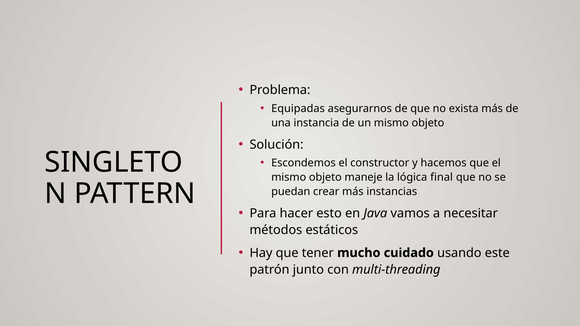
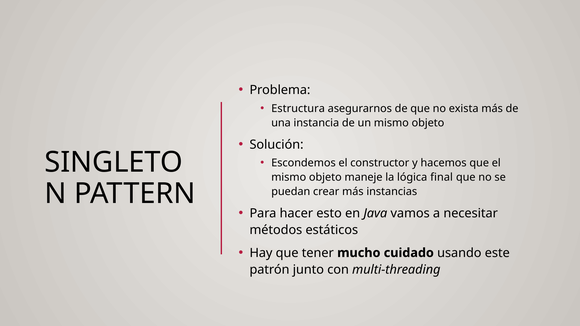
Equipadas: Equipadas -> Estructura
